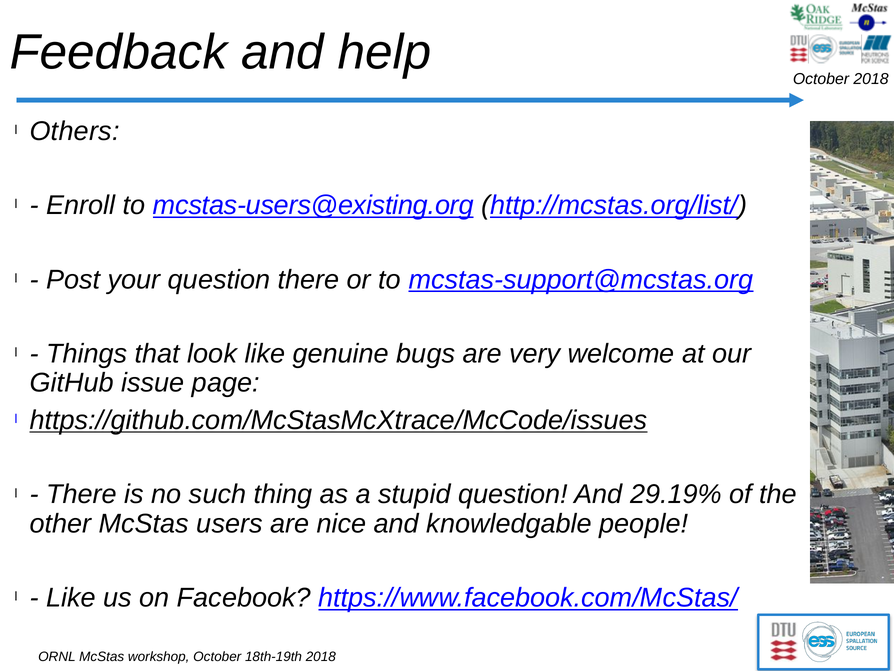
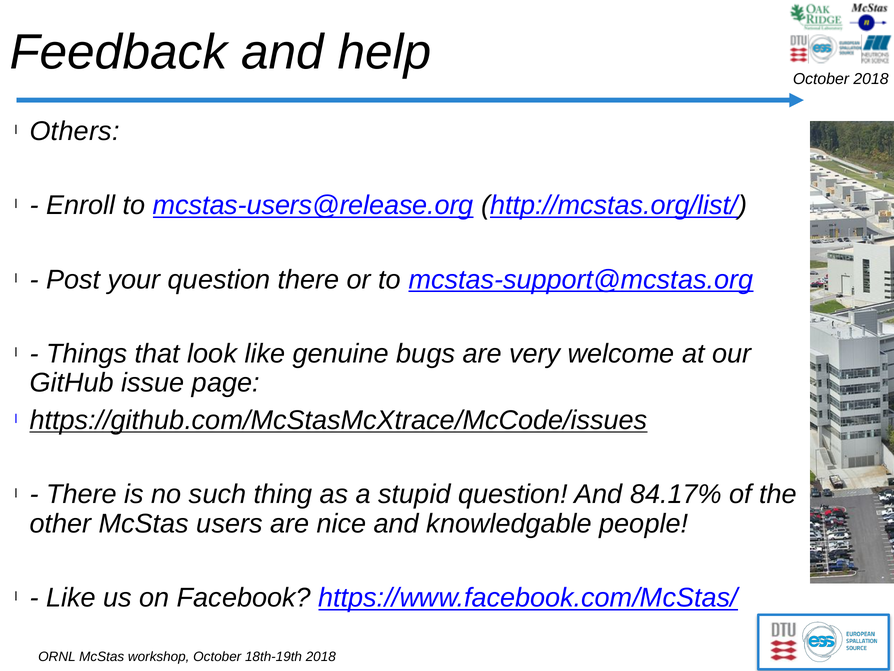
mcstas-users@existing.org: mcstas-users@existing.org -> mcstas-users@release.org
29.19%: 29.19% -> 84.17%
